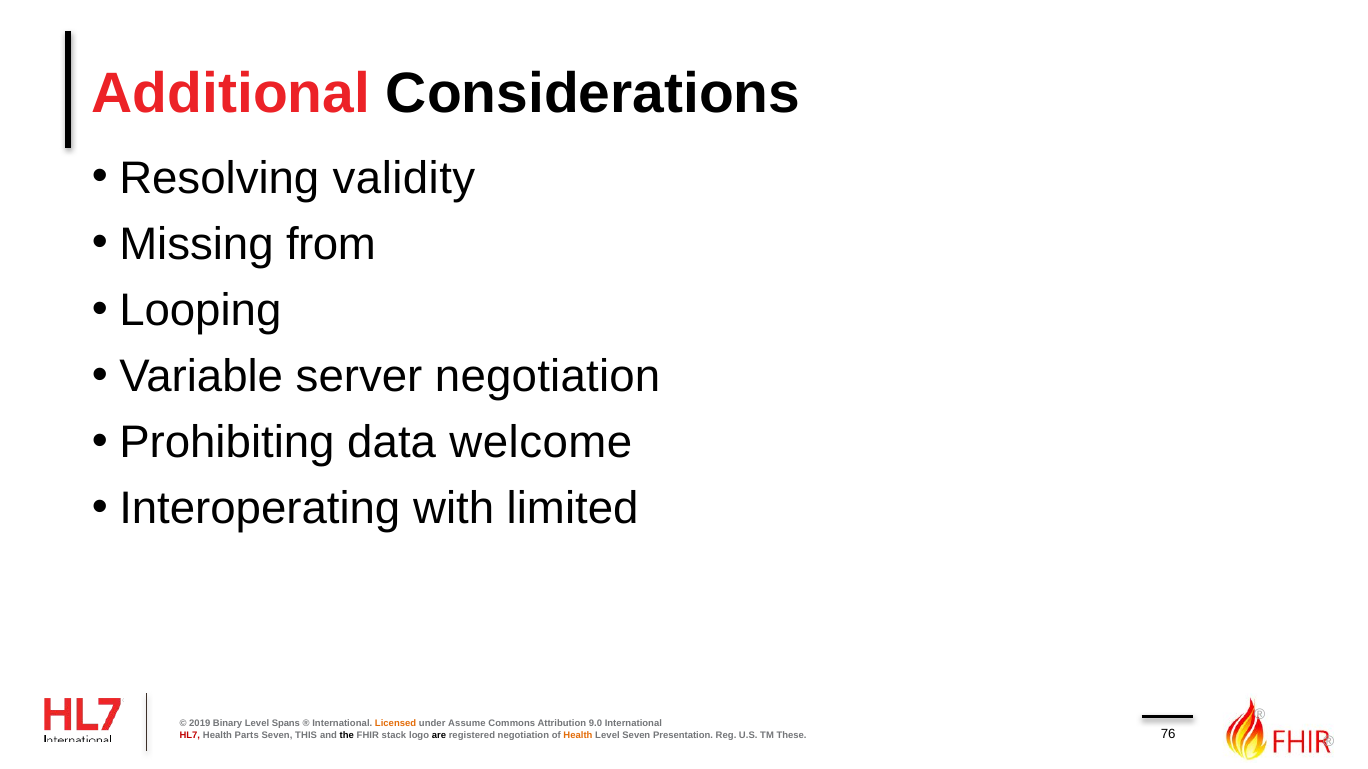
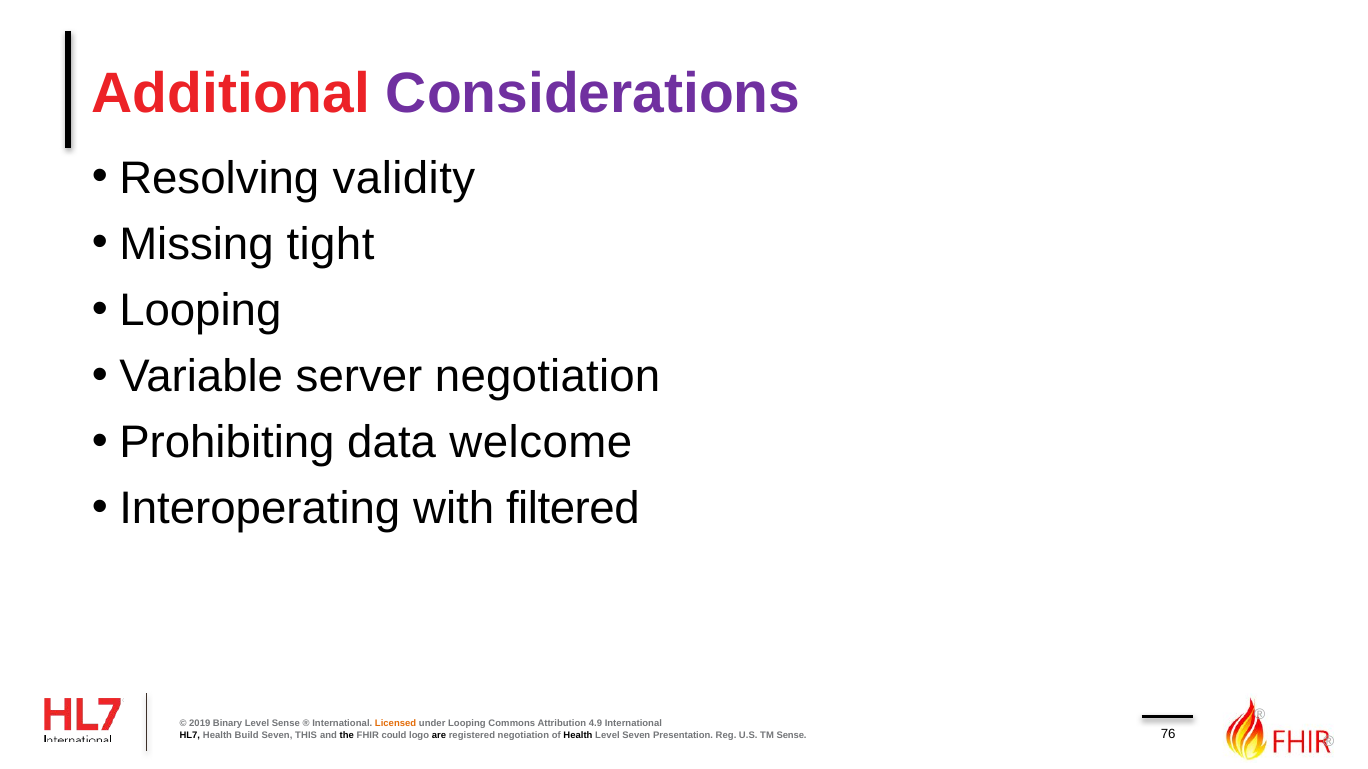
Considerations colour: black -> purple
from: from -> tight
limited: limited -> filtered
Level Spans: Spans -> Sense
under Assume: Assume -> Looping
9.0: 9.0 -> 4.9
HL7 colour: red -> black
Parts: Parts -> Build
stack: stack -> could
Health at (578, 736) colour: orange -> black
TM These: These -> Sense
